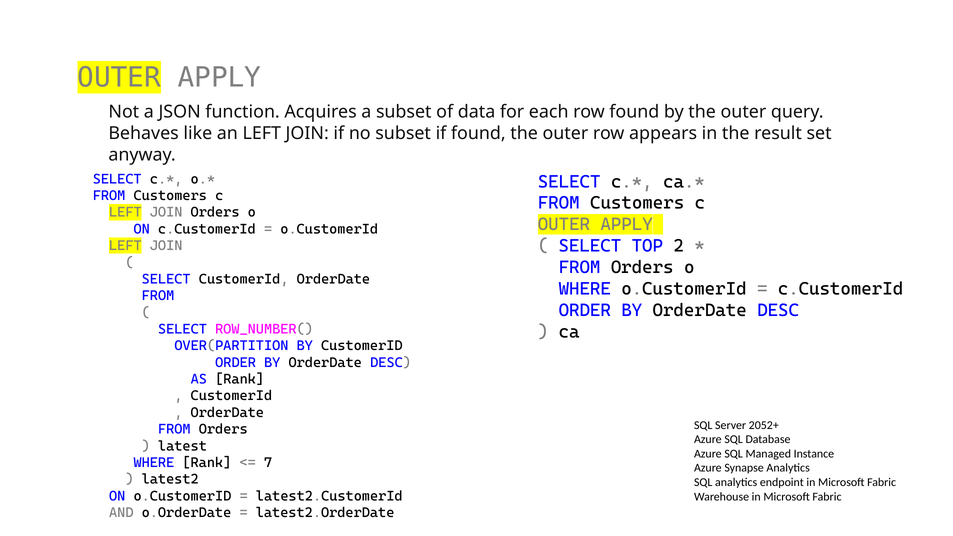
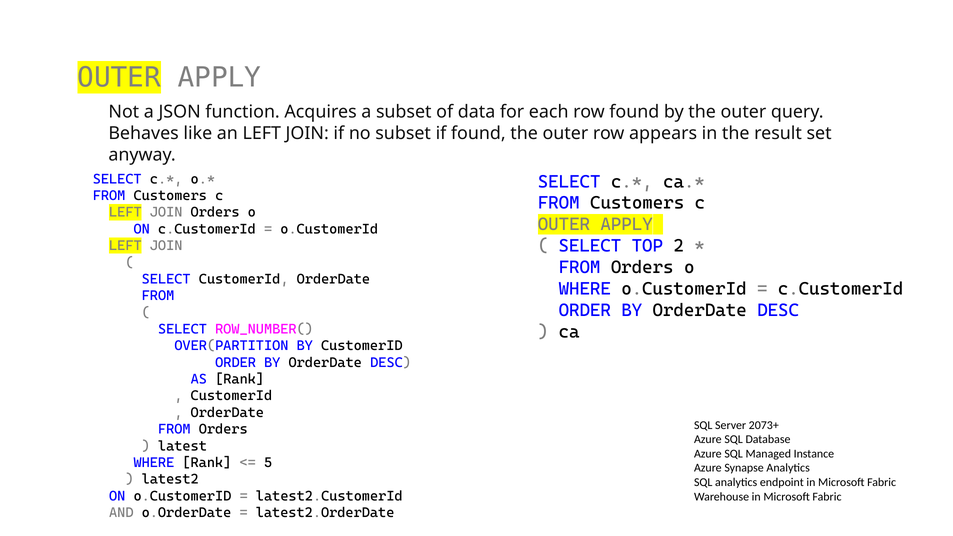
2052+: 2052+ -> 2073+
7: 7 -> 5
